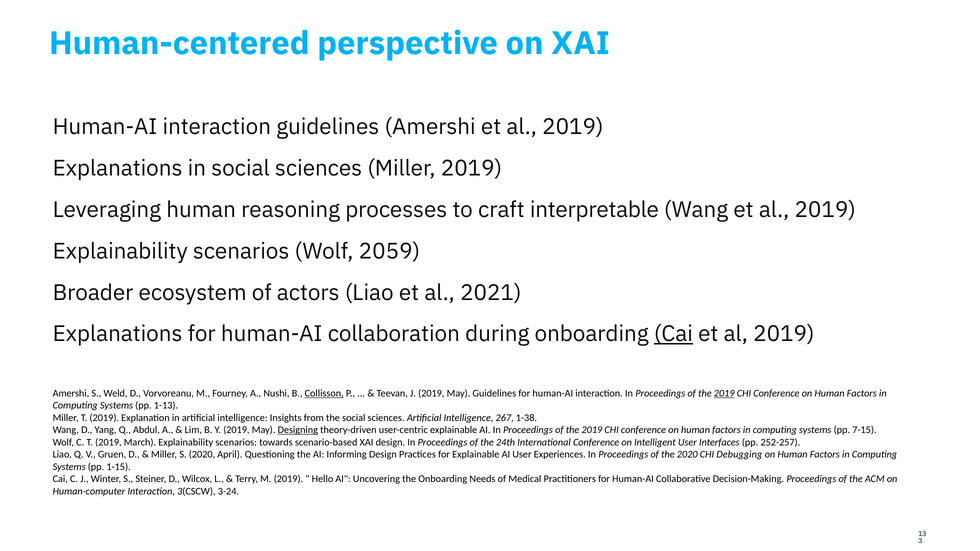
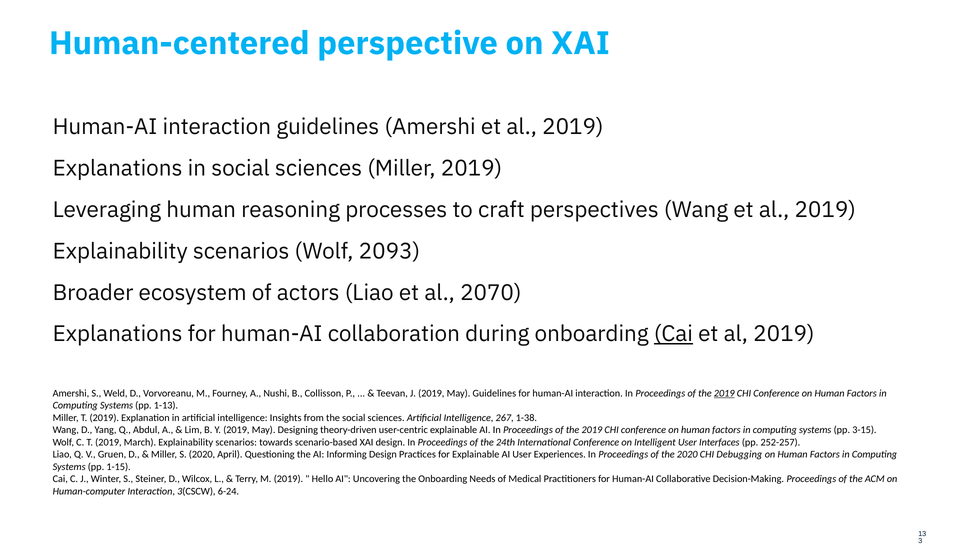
interpretable: interpretable -> perspectives
2059: 2059 -> 2093
2021: 2021 -> 2070
Collisson underline: present -> none
Designing underline: present -> none
7-15: 7-15 -> 3-15
3-24: 3-24 -> 6-24
